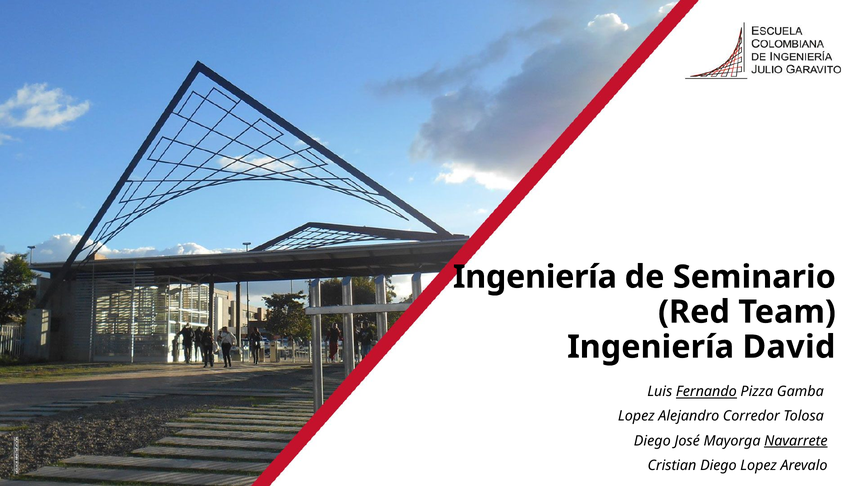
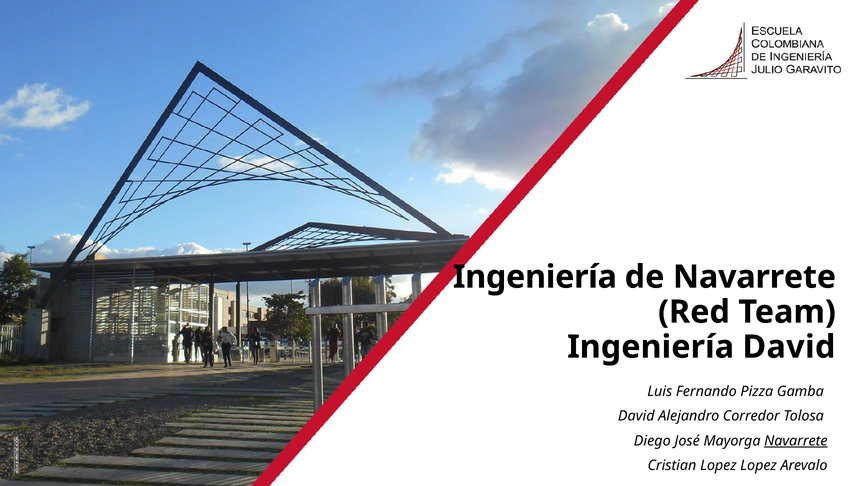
de Seminario: Seminario -> Navarrete
Fernando underline: present -> none
Lopez at (636, 416): Lopez -> David
Cristian Diego: Diego -> Lopez
